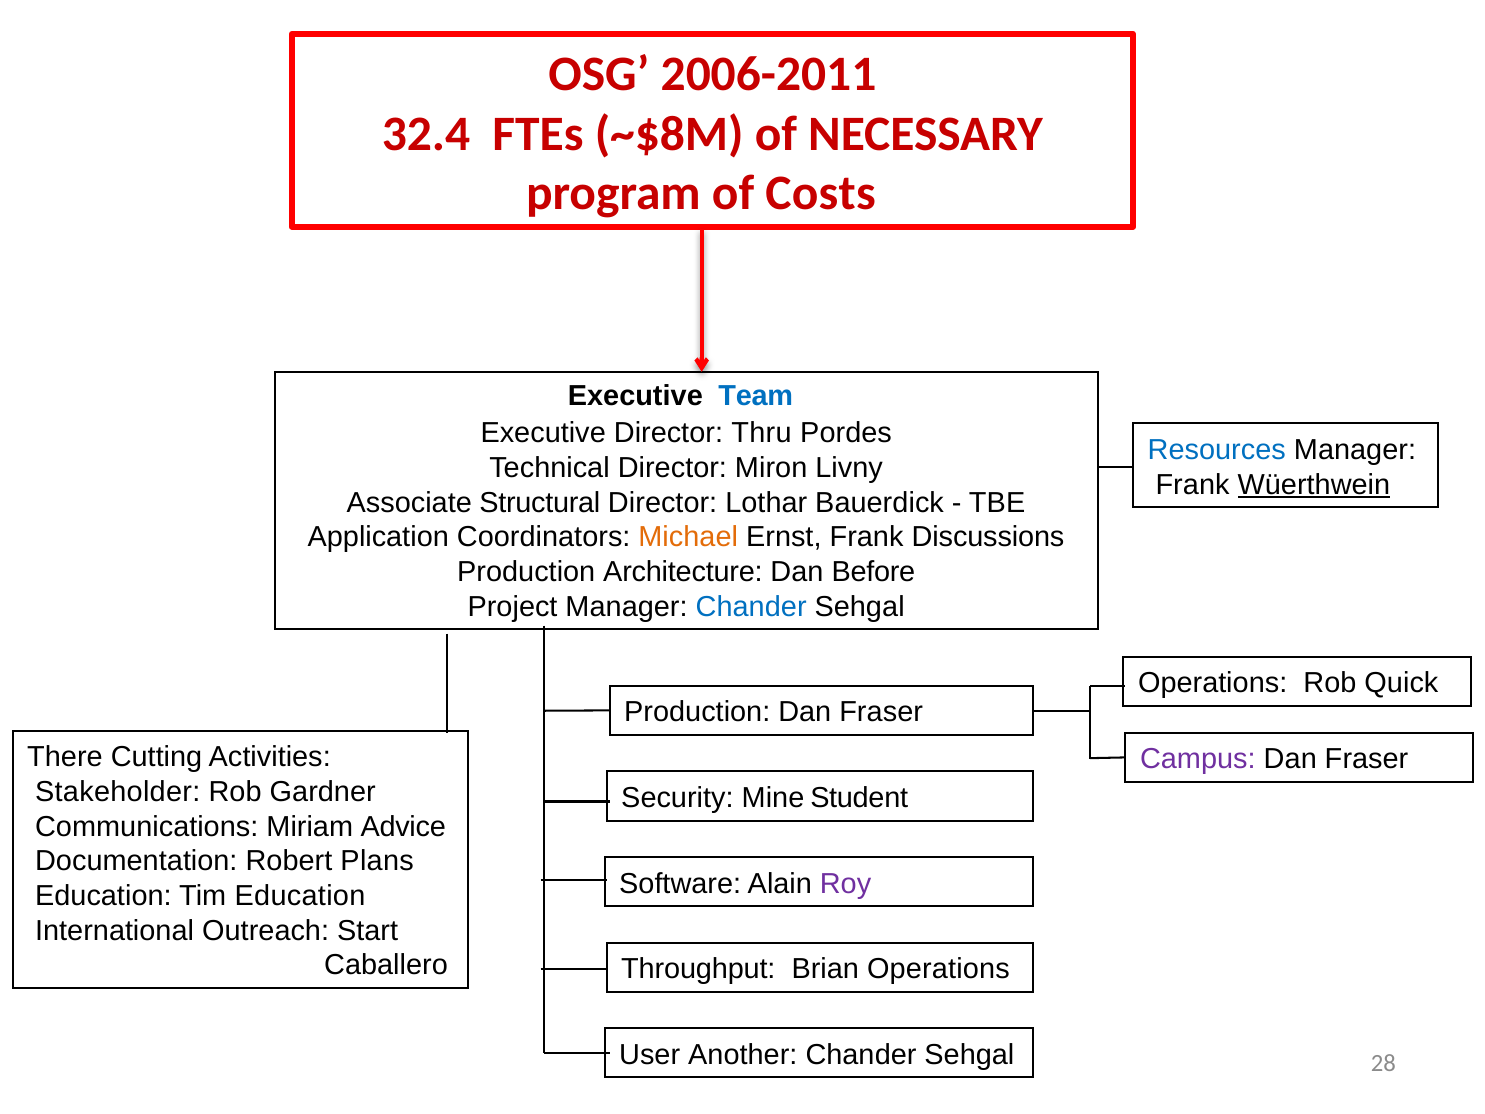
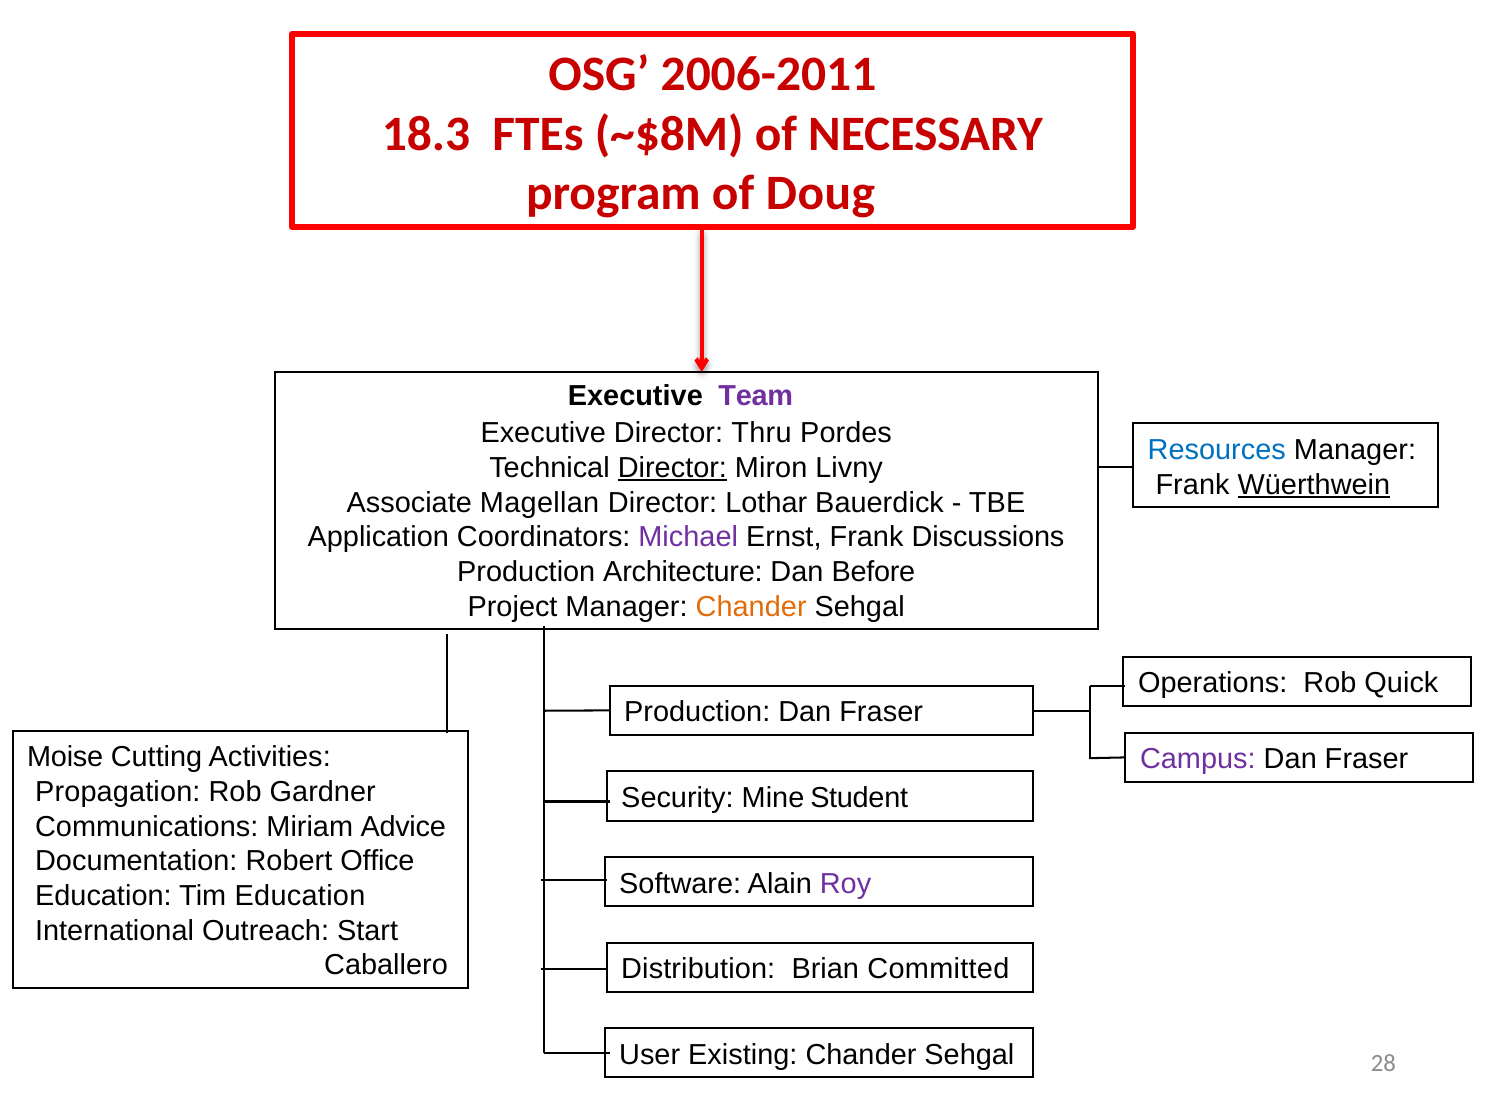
32.4: 32.4 -> 18.3
Costs: Costs -> Doug
Team colour: blue -> purple
Director at (672, 468) underline: none -> present
Structural: Structural -> Magellan
Michael colour: orange -> purple
Chander at (751, 606) colour: blue -> orange
There: There -> Moise
Stakeholder: Stakeholder -> Propagation
Plans: Plans -> Office
Throughput: Throughput -> Distribution
Brian Operations: Operations -> Committed
Another: Another -> Existing
